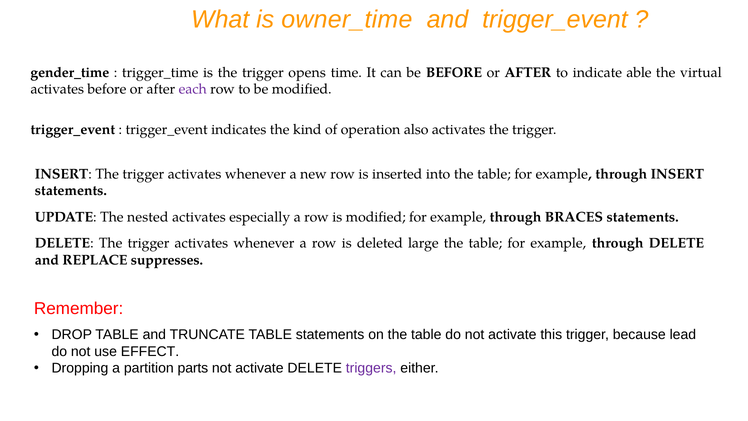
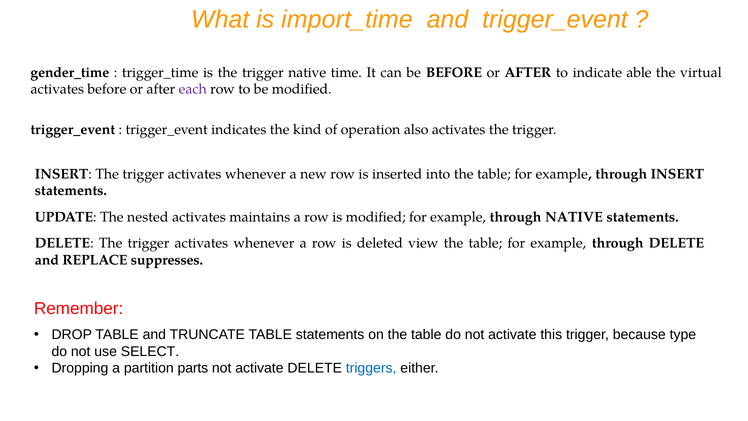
owner_time: owner_time -> import_time
trigger opens: opens -> native
especially: especially -> maintains
through BRACES: BRACES -> NATIVE
large: large -> view
lead: lead -> type
EFFECT: EFFECT -> SELECT
triggers colour: purple -> blue
